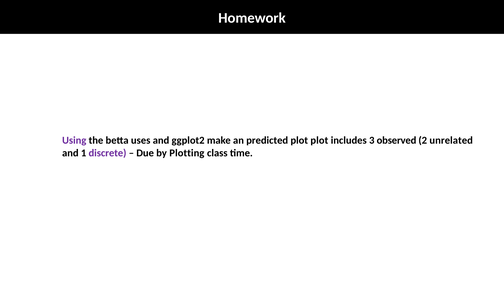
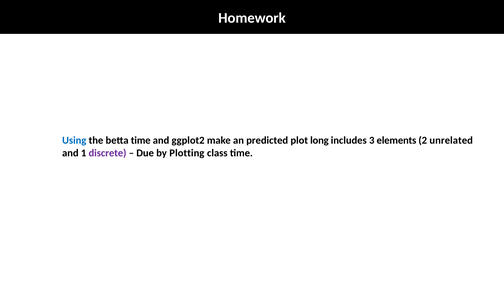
Using colour: purple -> blue
betta uses: uses -> time
plot plot: plot -> long
observed: observed -> elements
